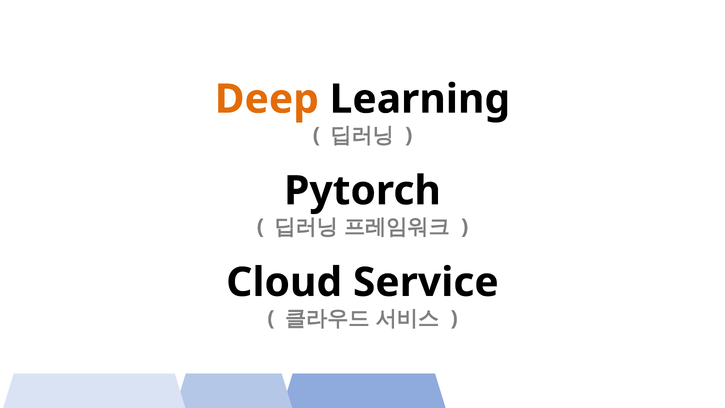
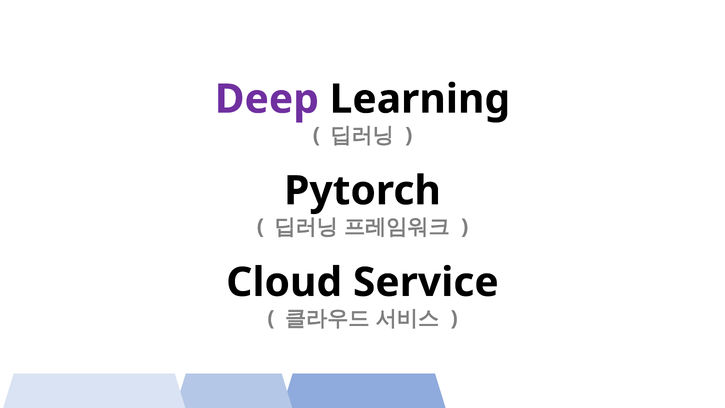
Deep colour: orange -> purple
